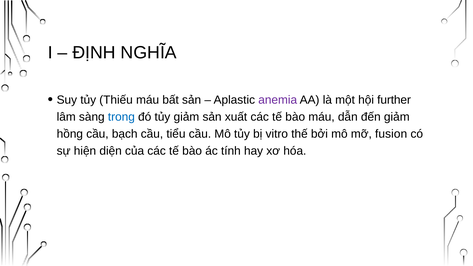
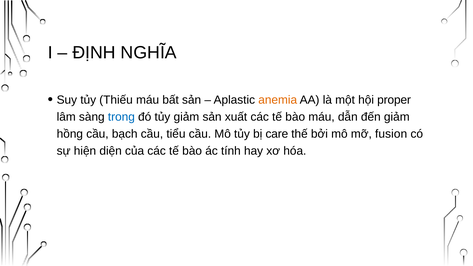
anemia colour: purple -> orange
further: further -> proper
vitro: vitro -> care
